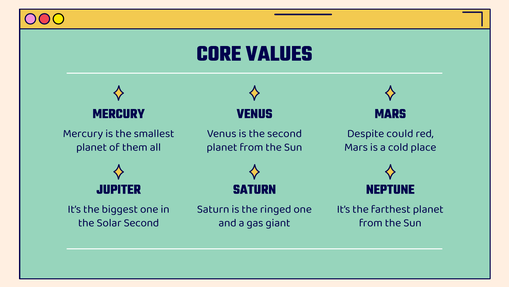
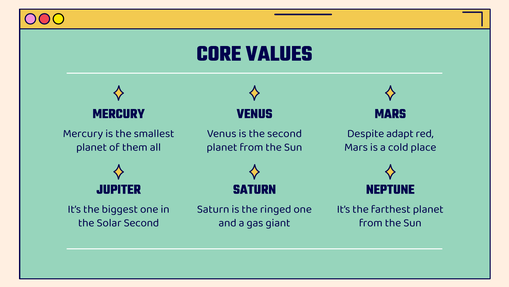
could: could -> adapt
